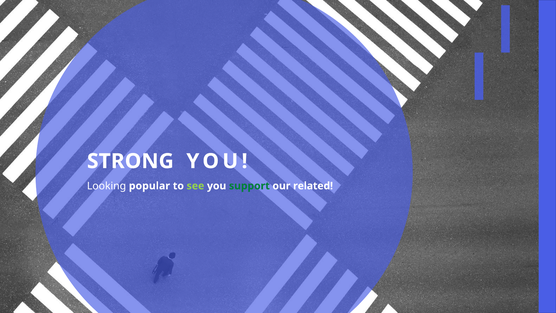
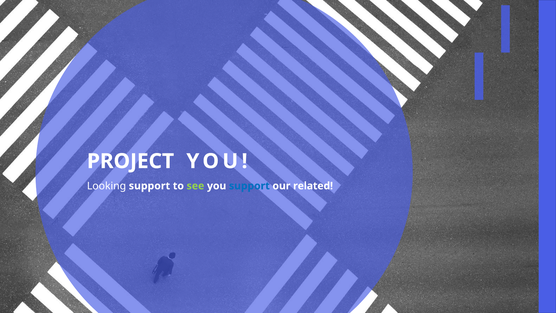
STRONG: STRONG -> PROJECT
Looking popular: popular -> support
support at (249, 186) colour: green -> blue
